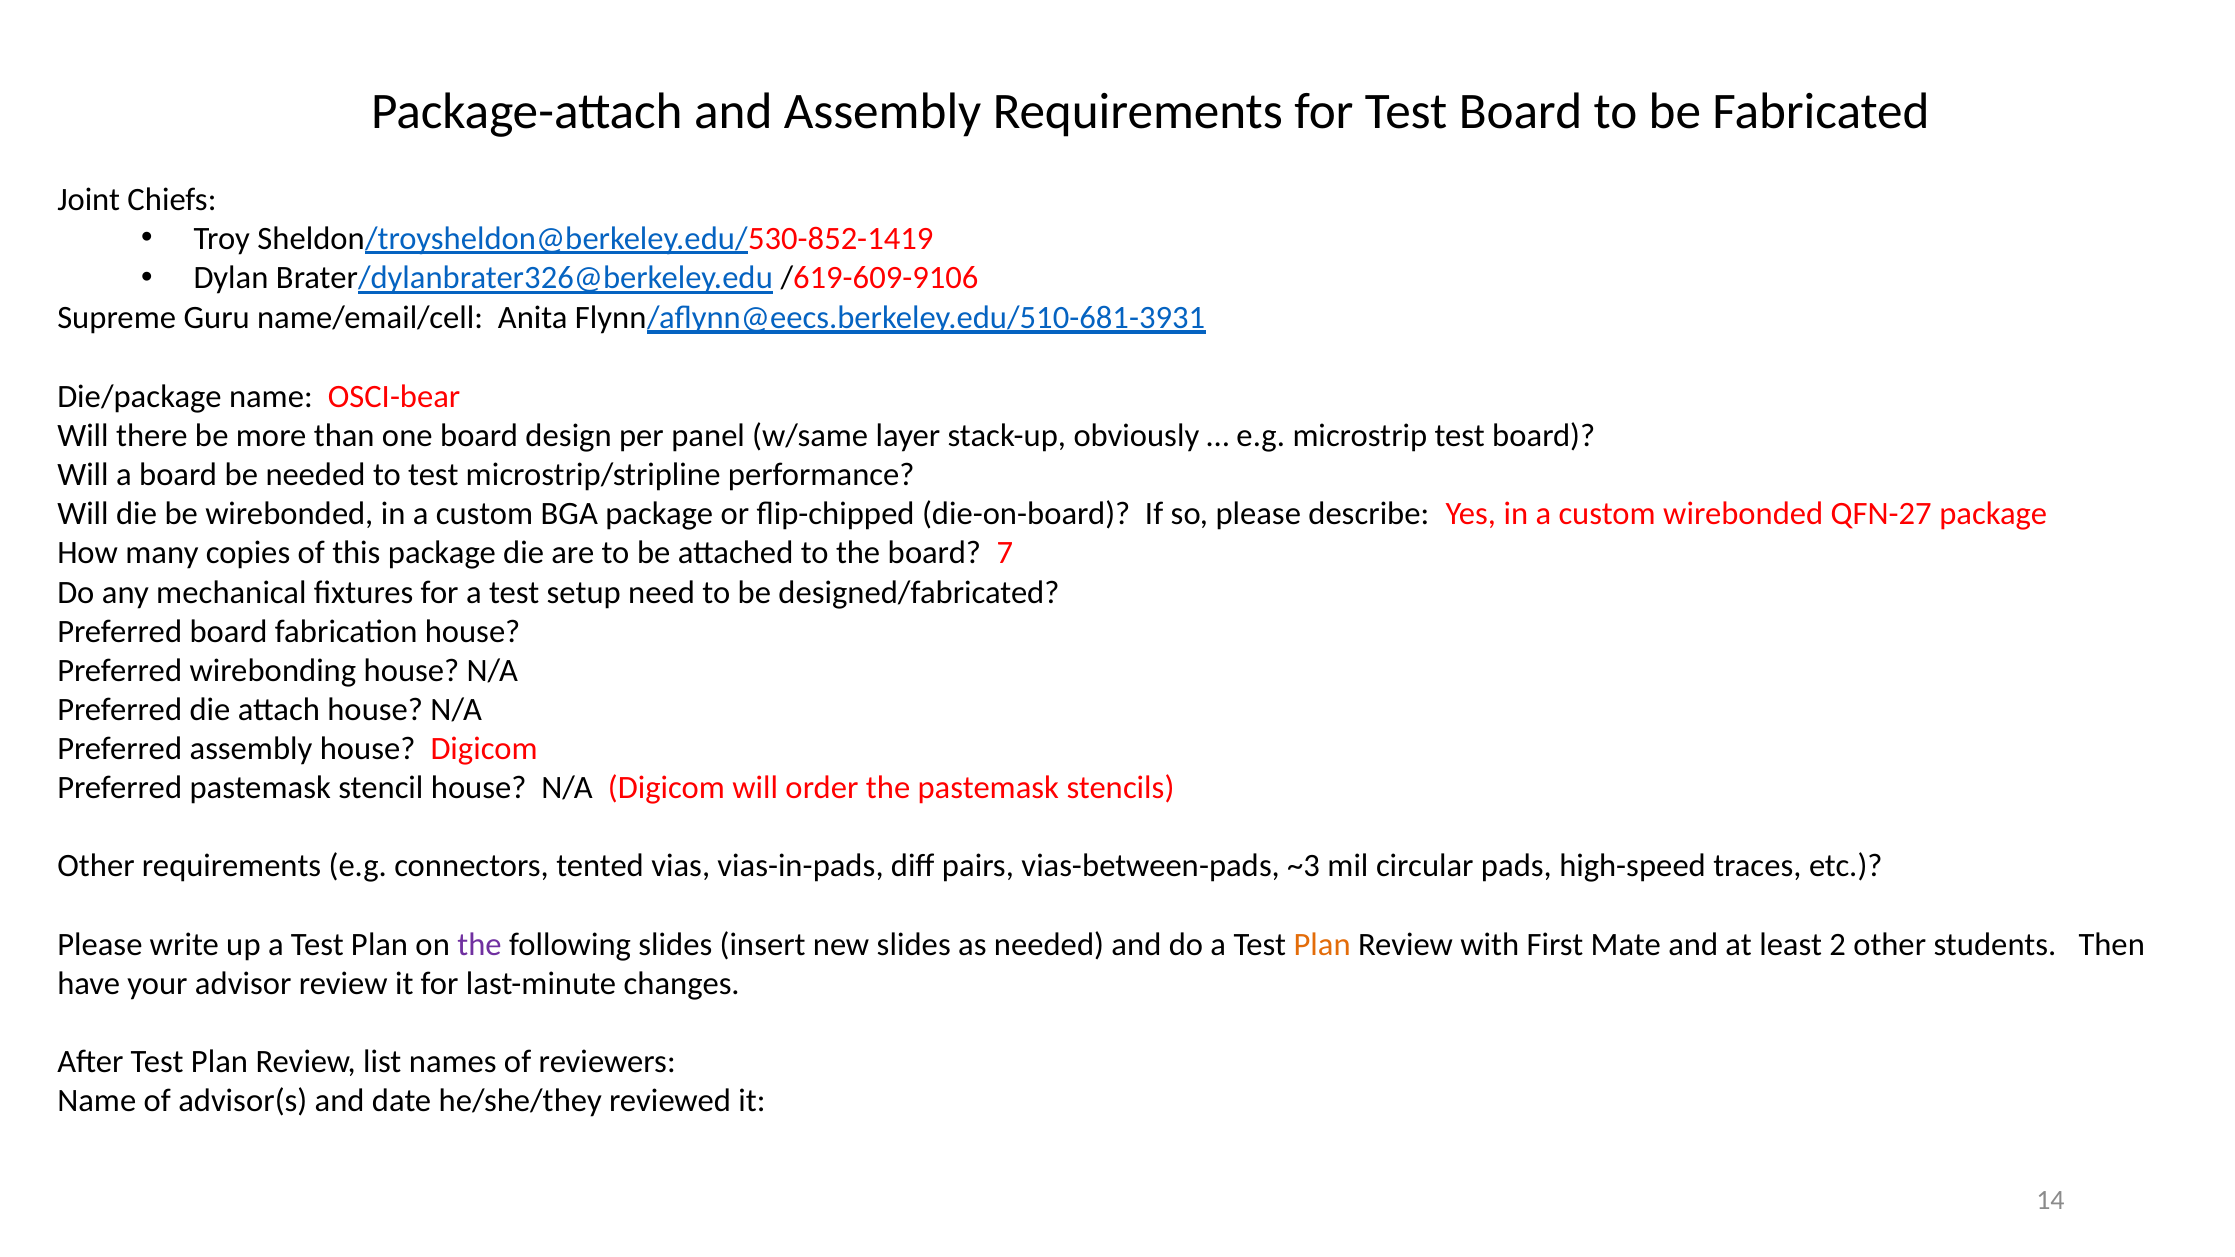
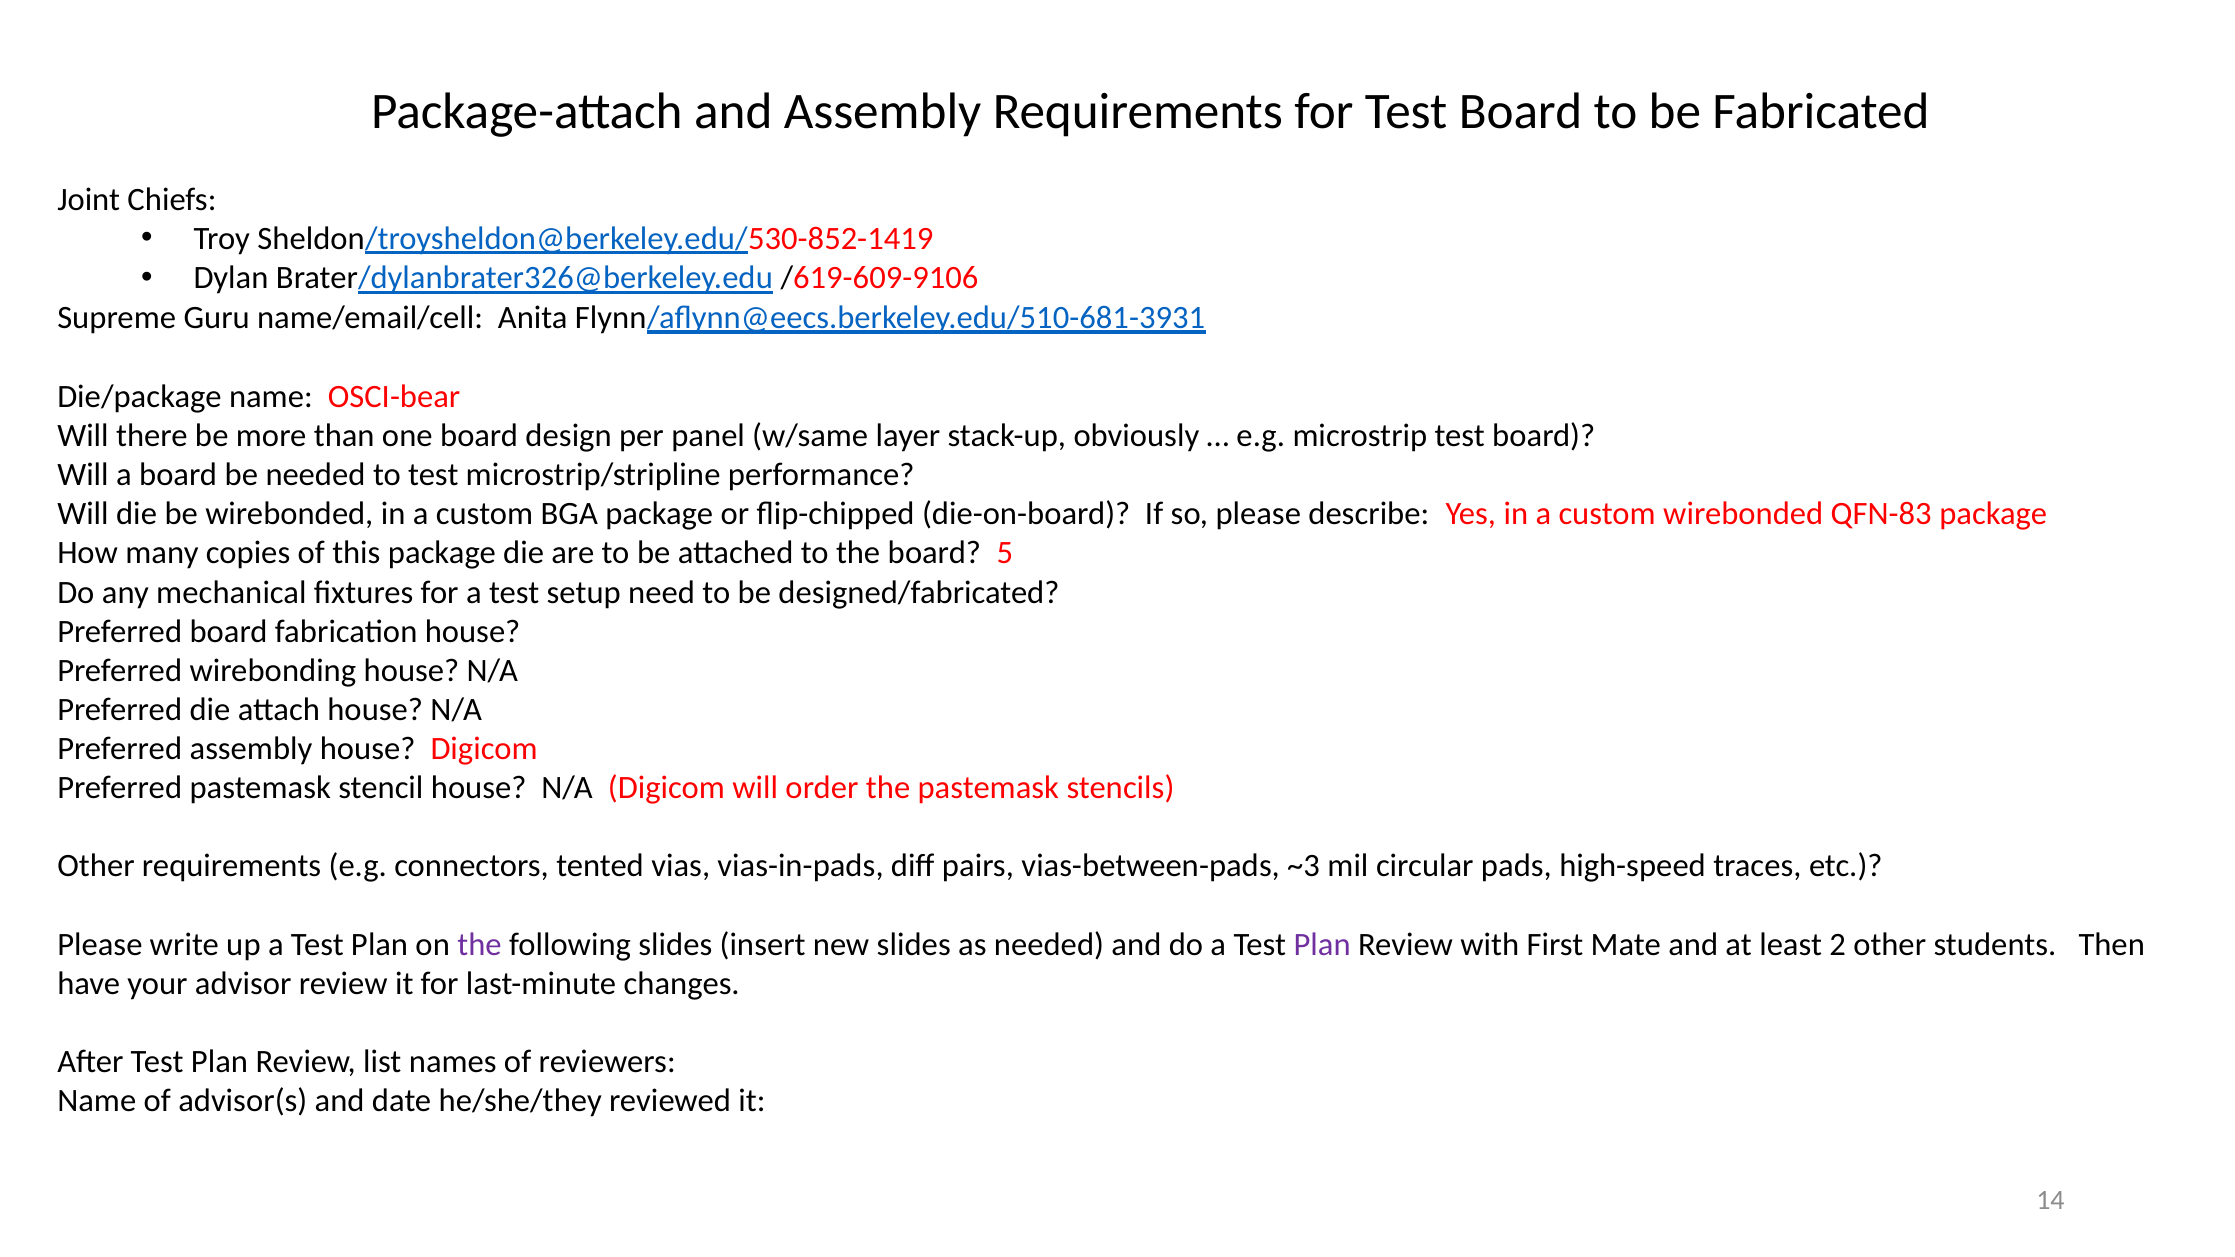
QFN-27: QFN-27 -> QFN-83
7: 7 -> 5
Plan at (1322, 945) colour: orange -> purple
